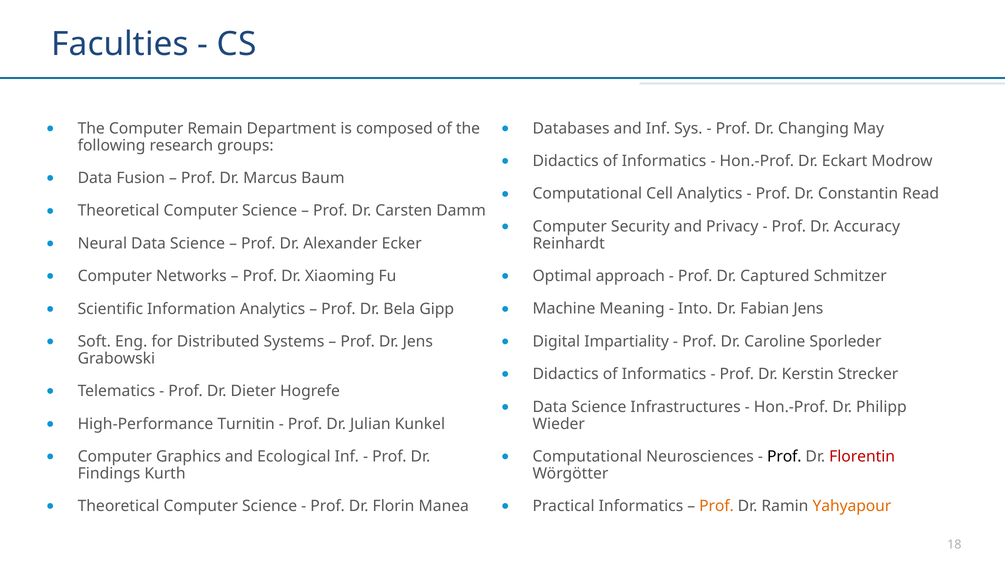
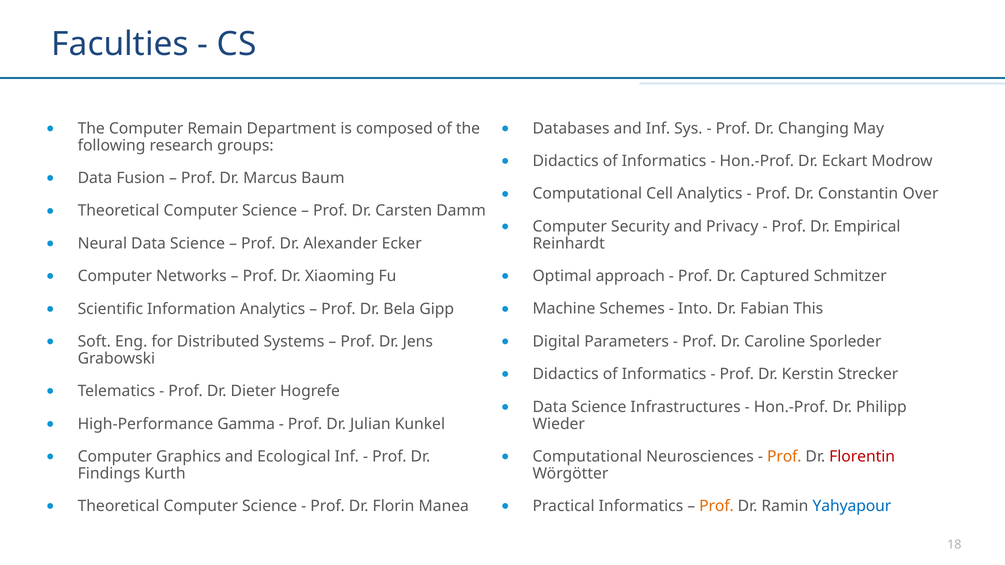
Read: Read -> Over
Accuracy: Accuracy -> Empirical
Meaning: Meaning -> Schemes
Fabian Jens: Jens -> This
Impartiality: Impartiality -> Parameters
Turnitin: Turnitin -> Gamma
Prof at (784, 457) colour: black -> orange
Yahyapour colour: orange -> blue
